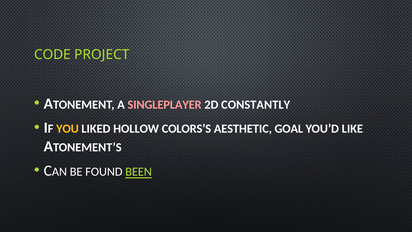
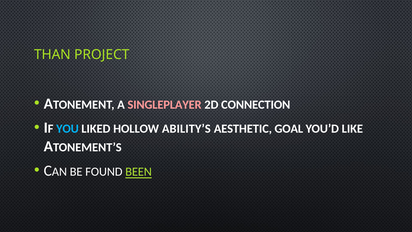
CODE: CODE -> THAN
CONSTANTLY: CONSTANTLY -> CONNECTION
YOU colour: yellow -> light blue
COLORS’S: COLORS’S -> ABILITY’S
